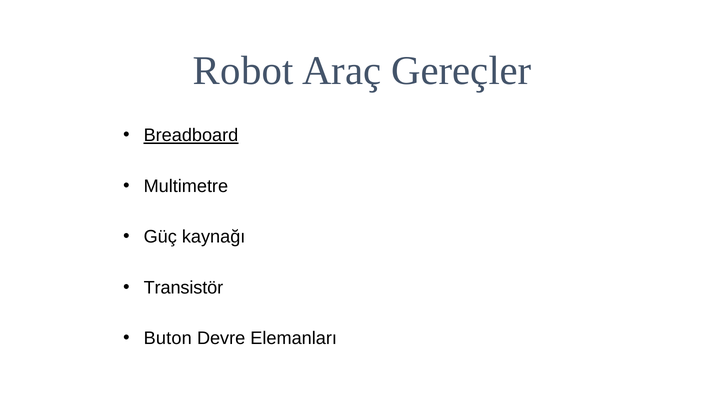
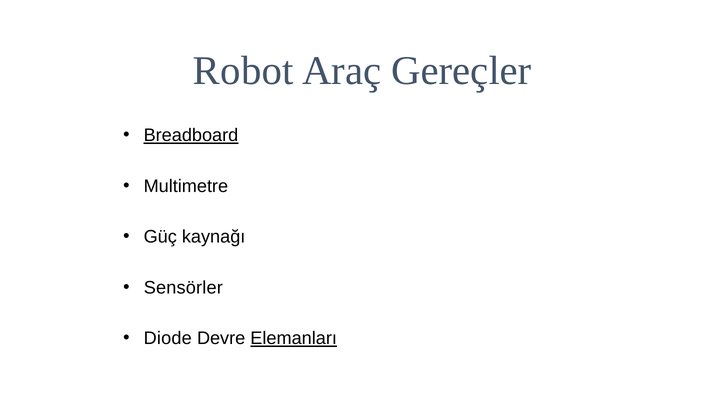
Transistör: Transistör -> Sensörler
Buton: Buton -> Diode
Elemanları underline: none -> present
